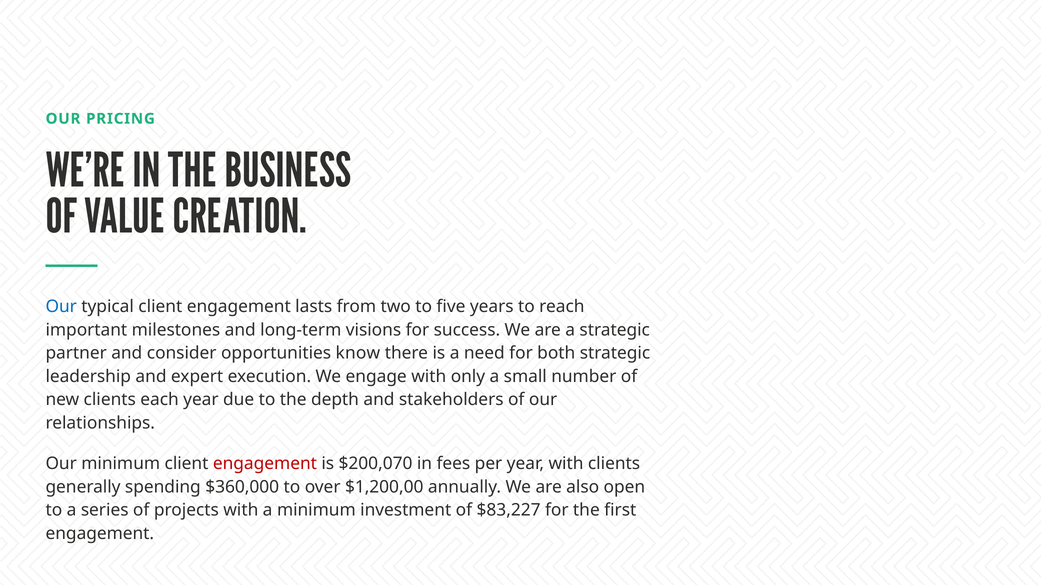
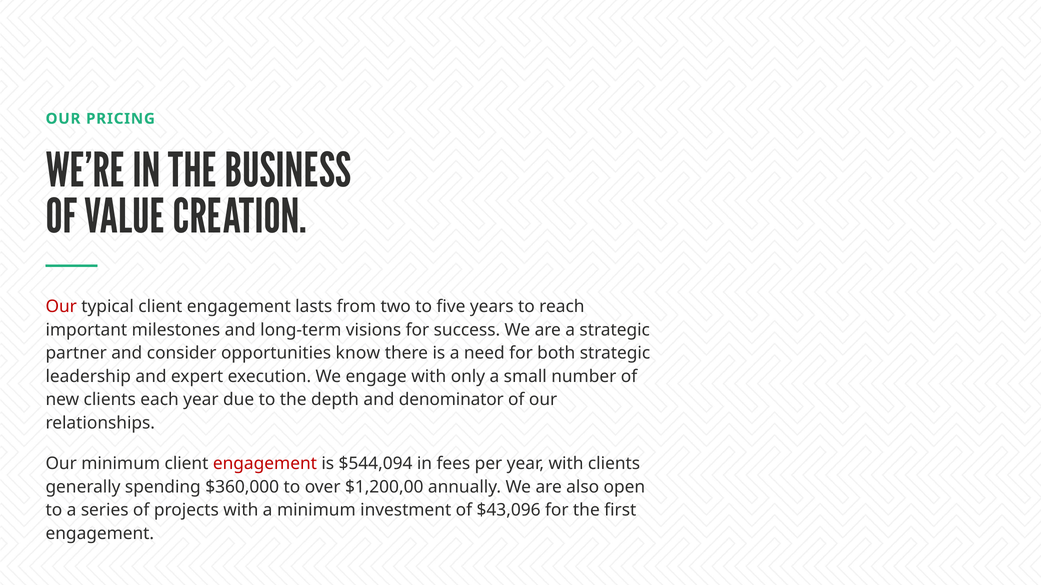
Our at (61, 307) colour: blue -> red
stakeholders: stakeholders -> denominator
$200,070: $200,070 -> $544,094
$83,227: $83,227 -> $43,096
